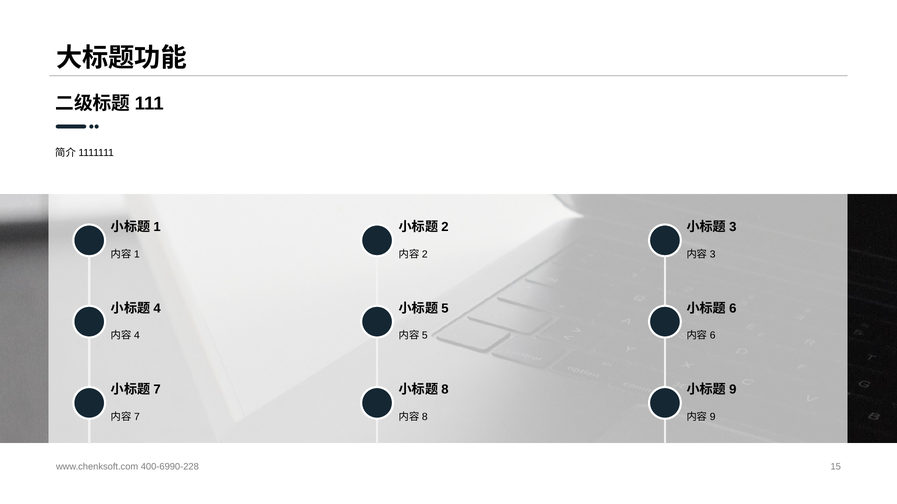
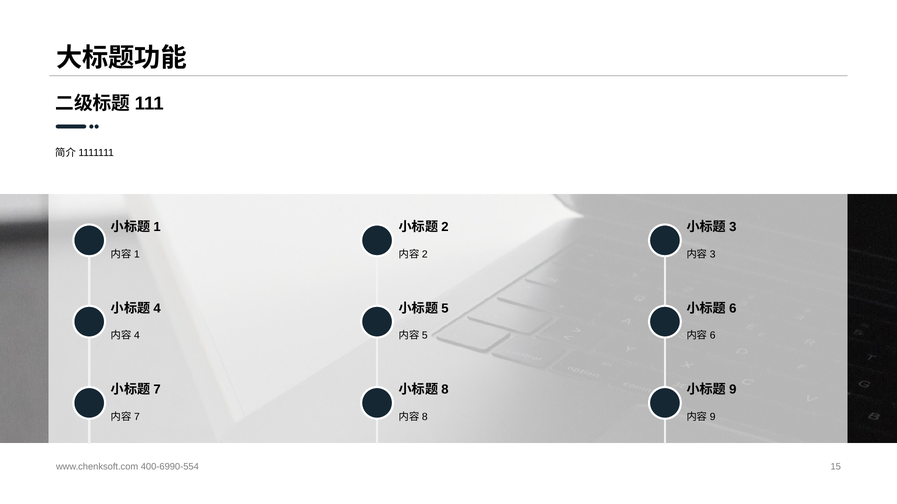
400-6990-228: 400-6990-228 -> 400-6990-554
